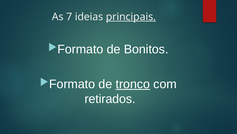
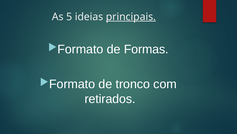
7: 7 -> 5
Bonitos: Bonitos -> Formas
tronco underline: present -> none
